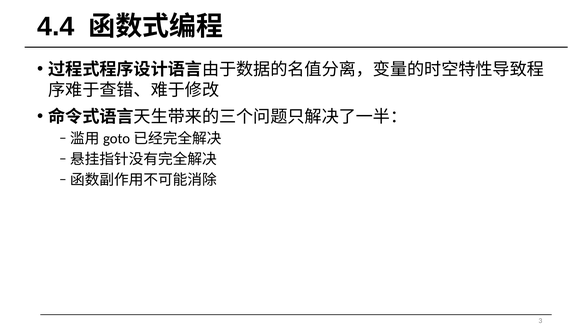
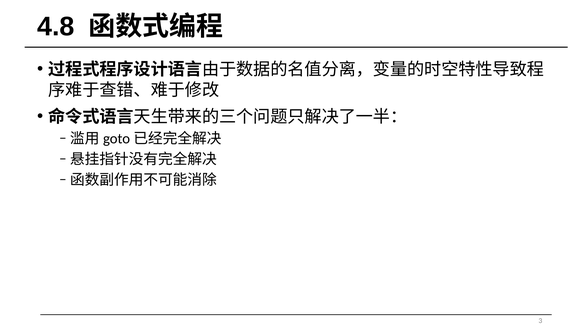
4.4: 4.4 -> 4.8
